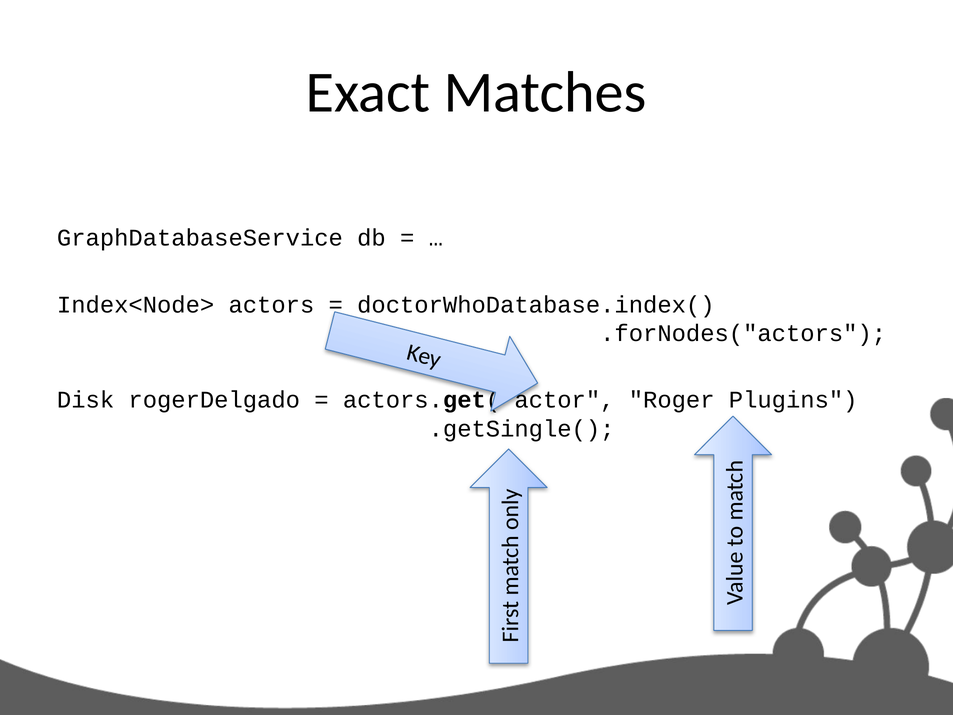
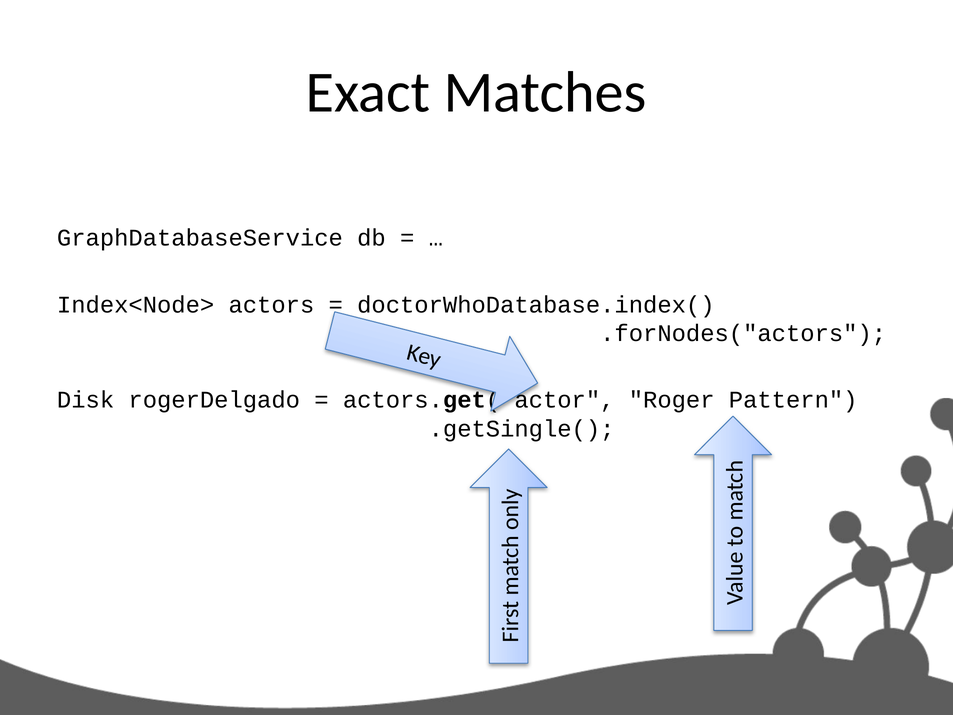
Plugins: Plugins -> Pattern
